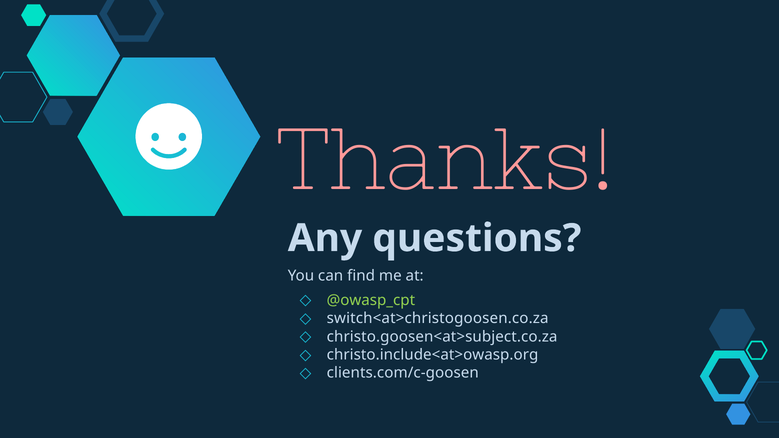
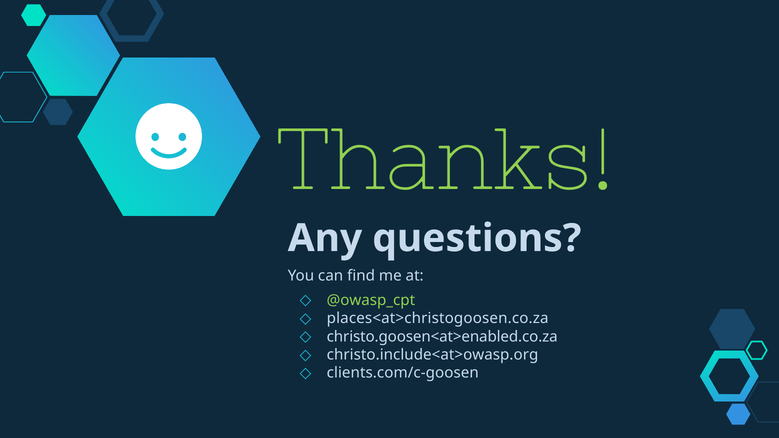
Thanks colour: pink -> light green
switch<at>christogoosen.co.za: switch<at>christogoosen.co.za -> places<at>christogoosen.co.za
christo.goosen<at>subject.co.za: christo.goosen<at>subject.co.za -> christo.goosen<at>enabled.co.za
